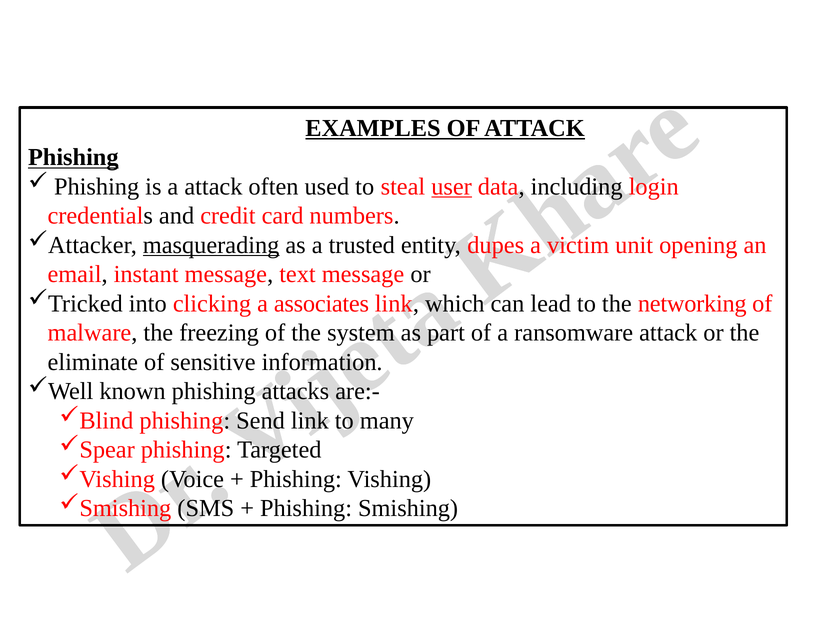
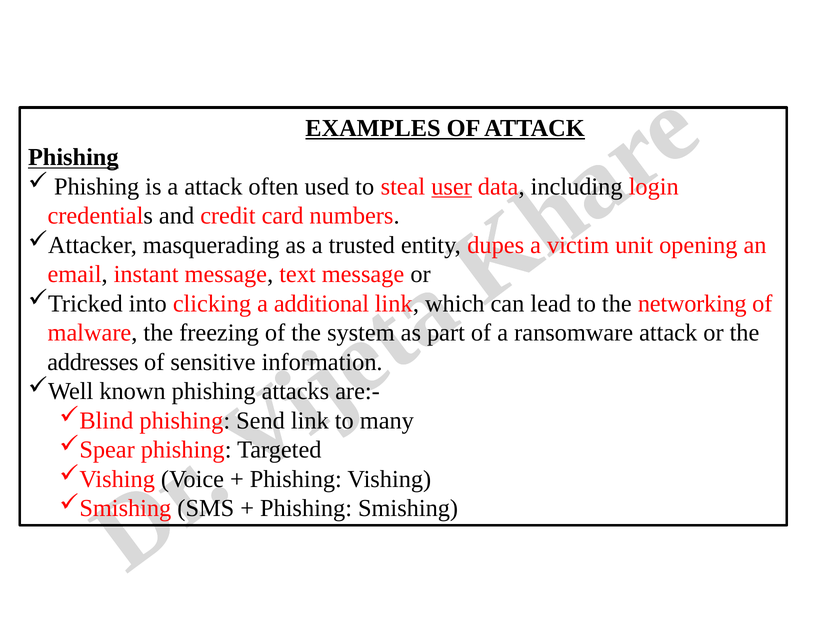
masquerading underline: present -> none
associates: associates -> additional
eliminate: eliminate -> addresses
